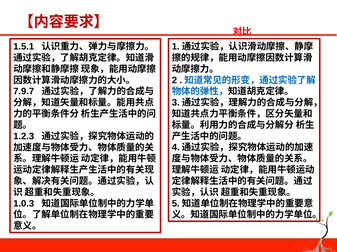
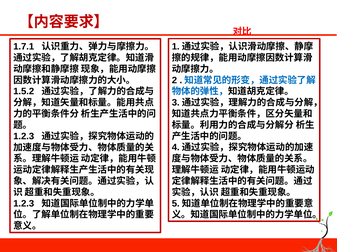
1.5.1: 1.5.1 -> 1.7.1
7.9.7: 7.9.7 -> 1.5.2
1.0.3 at (24, 204): 1.0.3 -> 1.2.3
